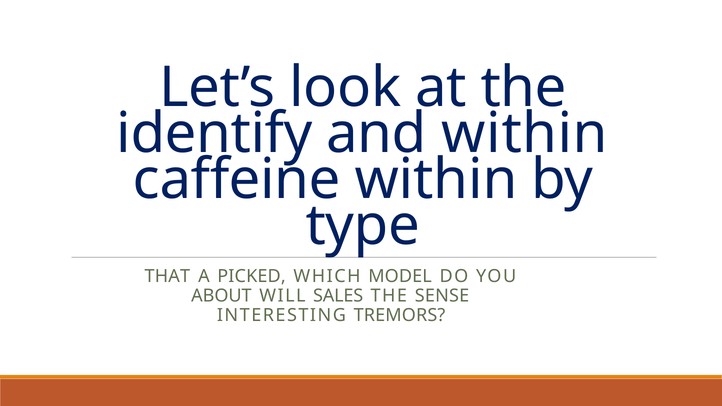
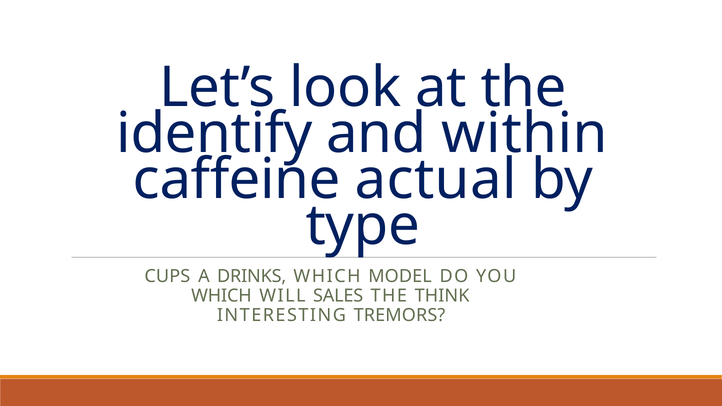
caffeine within: within -> actual
THAT: THAT -> CUPS
PICKED: PICKED -> DRINKS
ABOUT at (221, 296): ABOUT -> WHICH
SENSE: SENSE -> THINK
